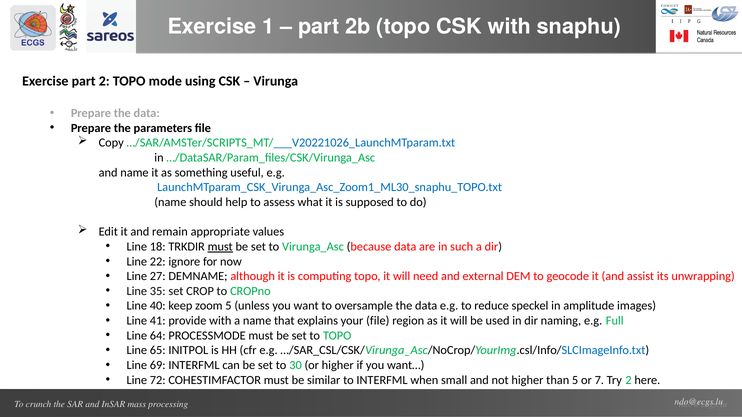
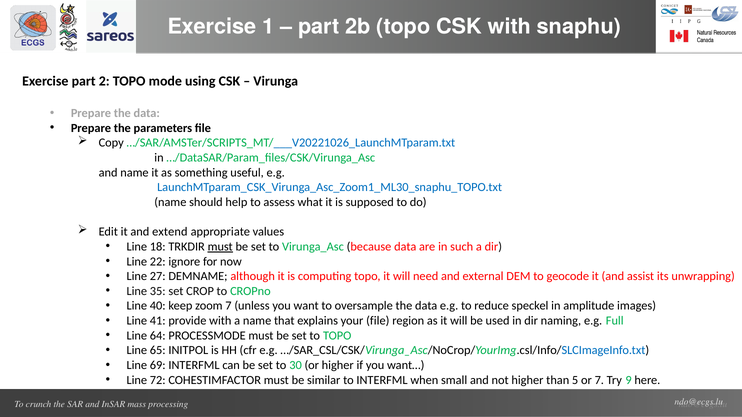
remain: remain -> extend
zoom 5: 5 -> 7
Try 2: 2 -> 9
